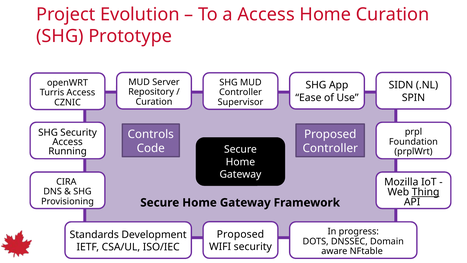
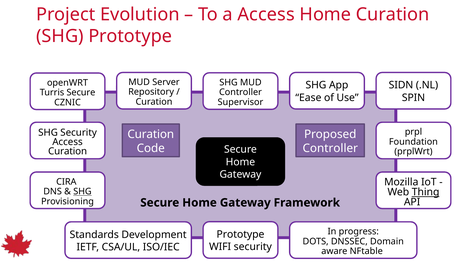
Turris Access: Access -> Secure
Controls at (151, 134): Controls -> Curation
Running at (68, 151): Running -> Curation
SHG at (82, 191) underline: none -> present
Proposed at (240, 234): Proposed -> Prototype
